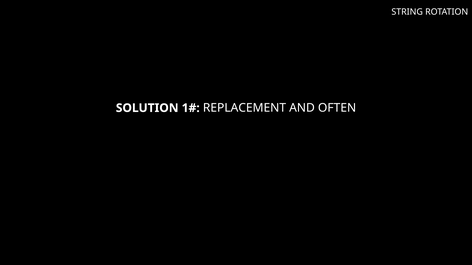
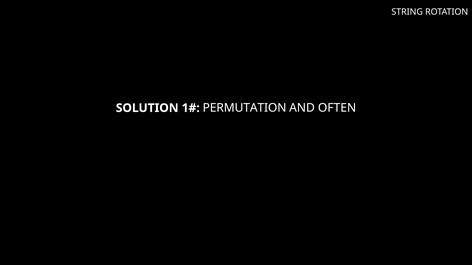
REPLACEMENT: REPLACEMENT -> PERMUTATION
